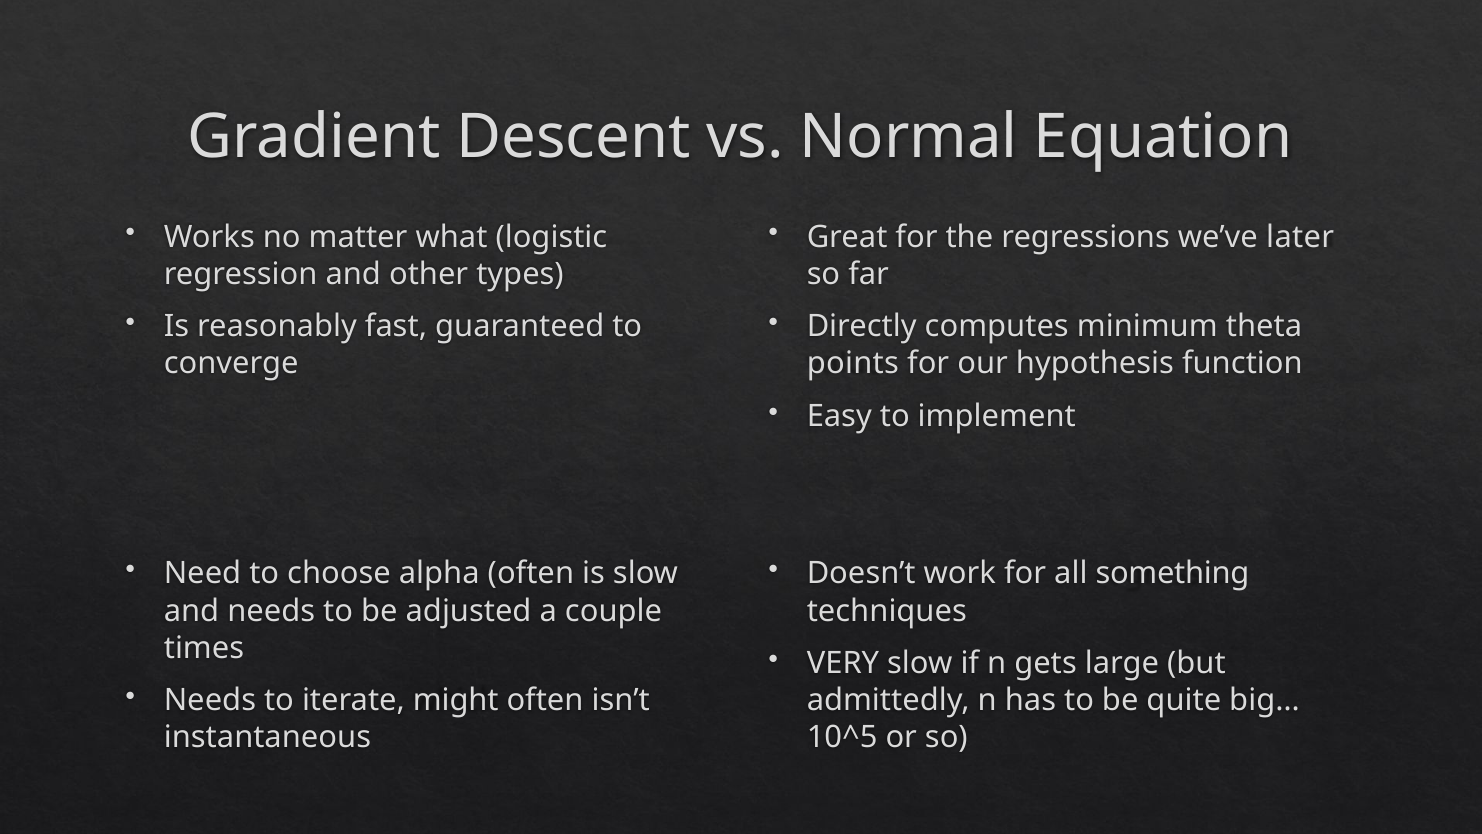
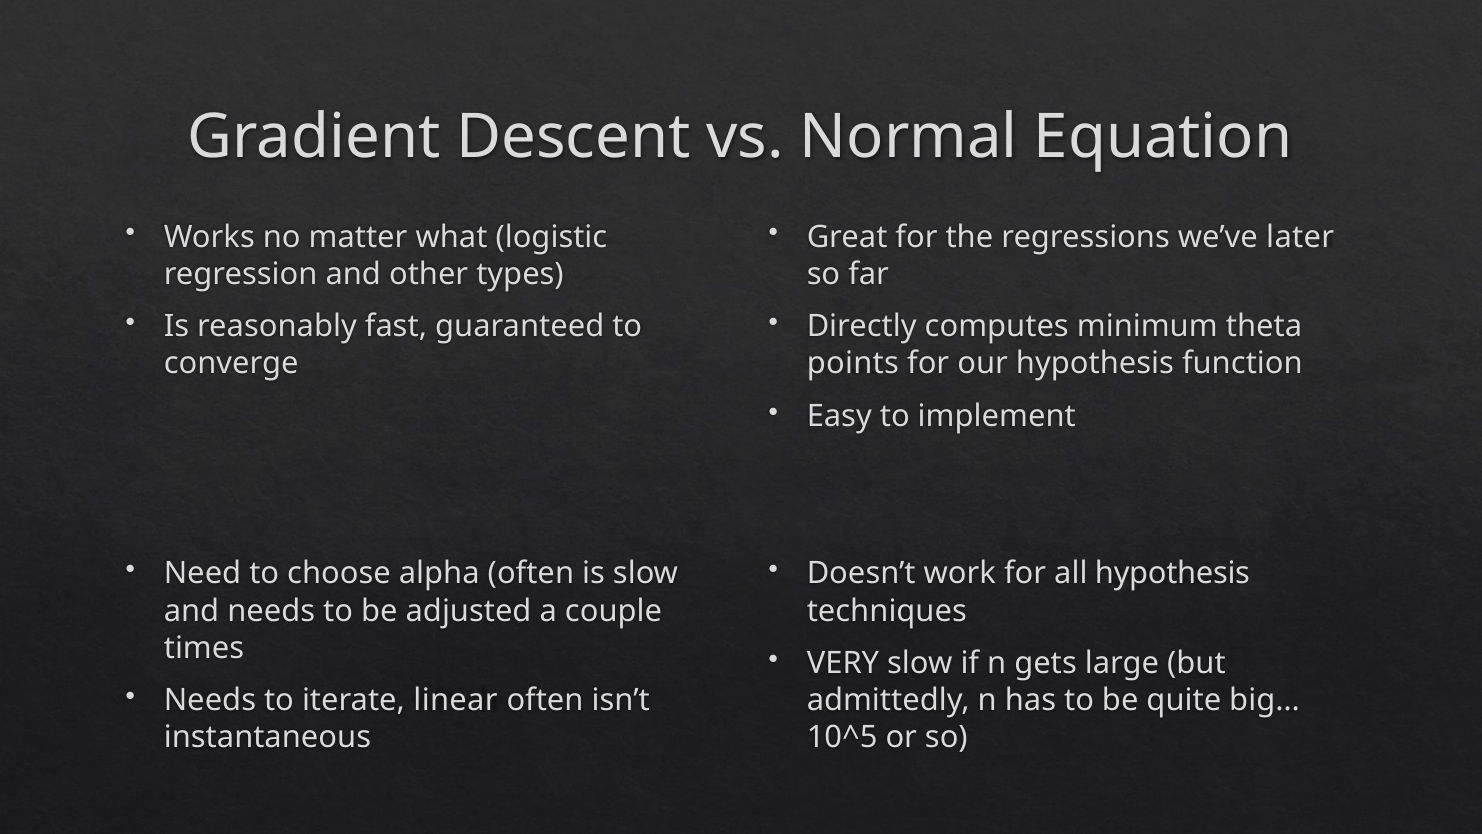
all something: something -> hypothesis
might: might -> linear
